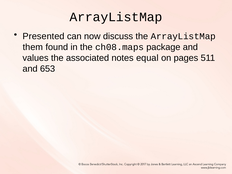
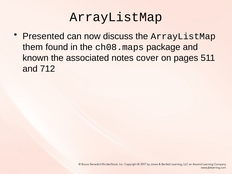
values: values -> known
equal: equal -> cover
653: 653 -> 712
